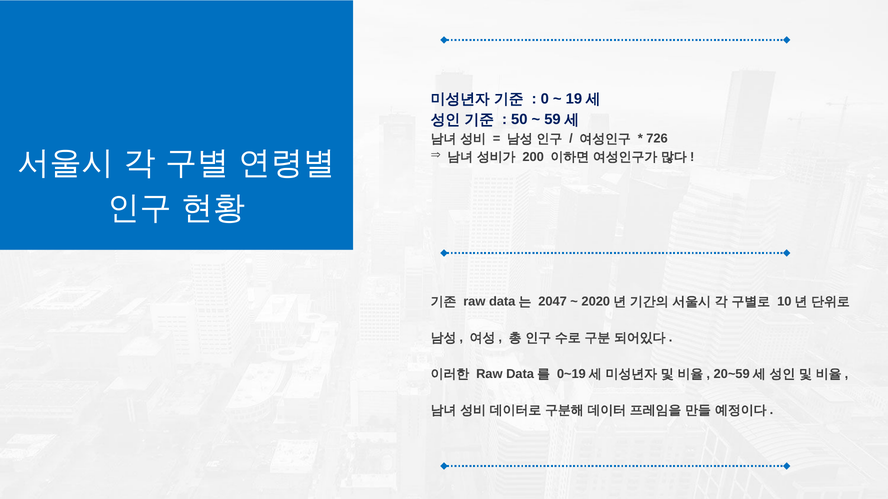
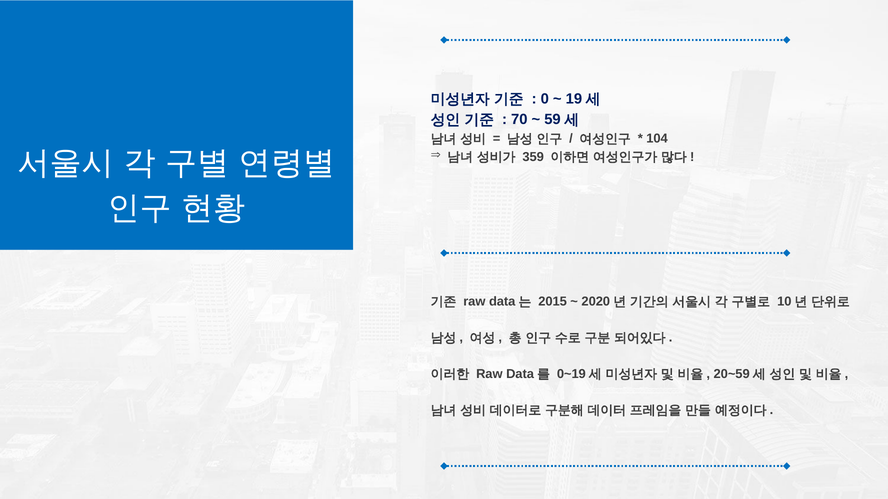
50: 50 -> 70
726: 726 -> 104
200: 200 -> 359
2047: 2047 -> 2015
